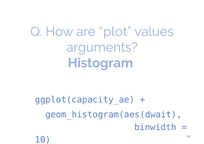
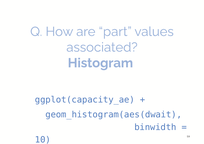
plot: plot -> part
arguments: arguments -> associated
